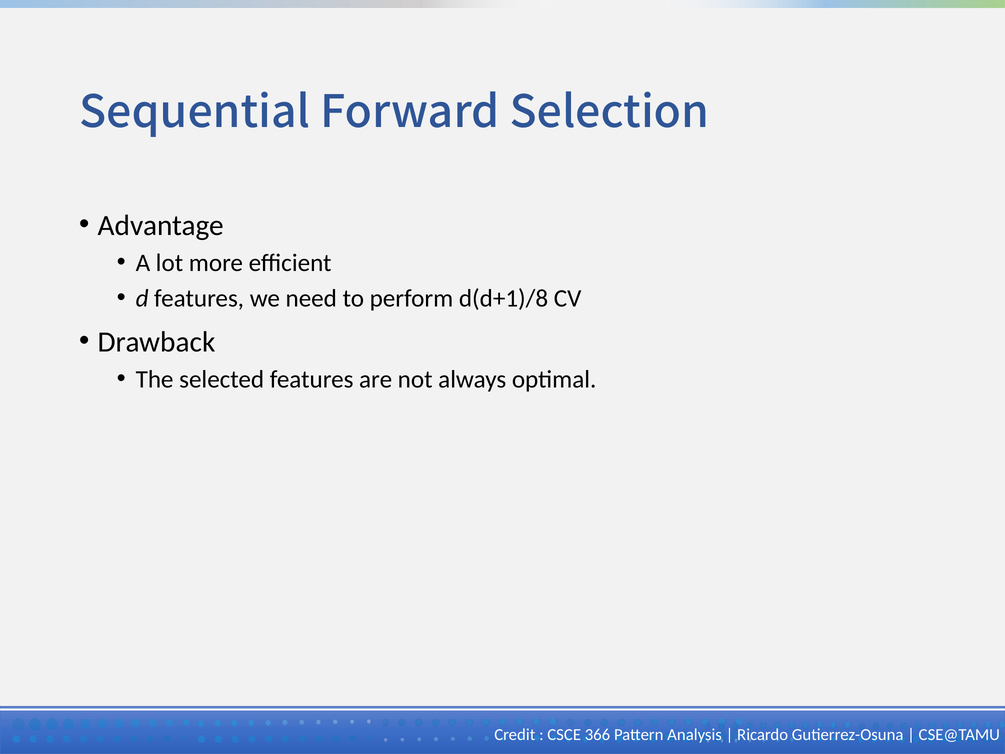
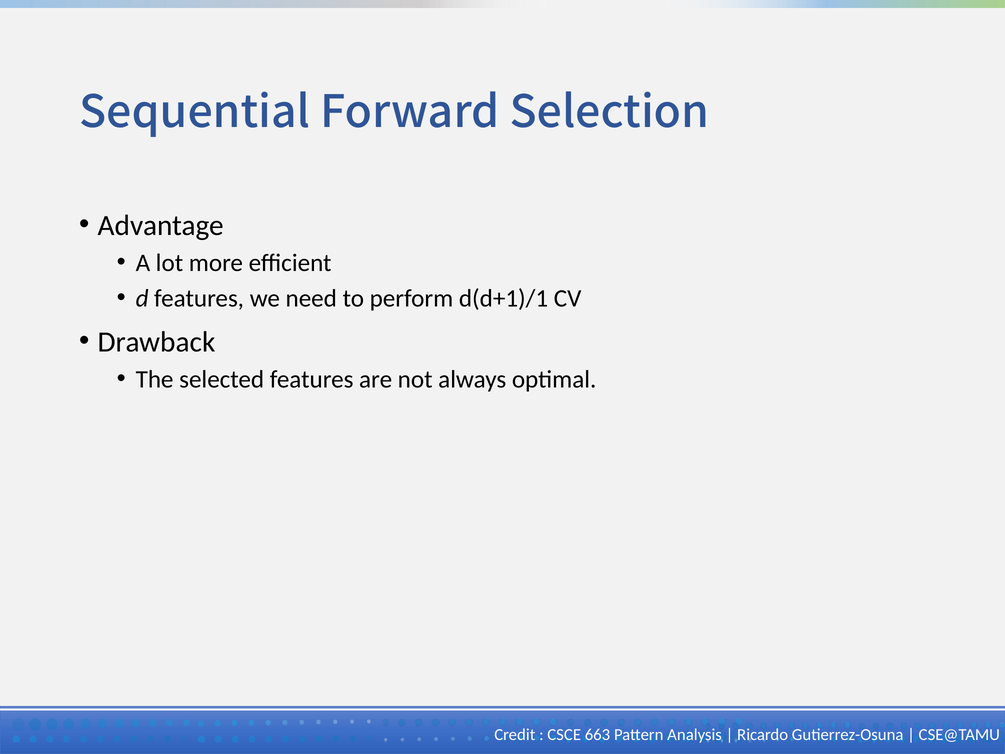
d(d+1)/8: d(d+1)/8 -> d(d+1)/1
366: 366 -> 663
